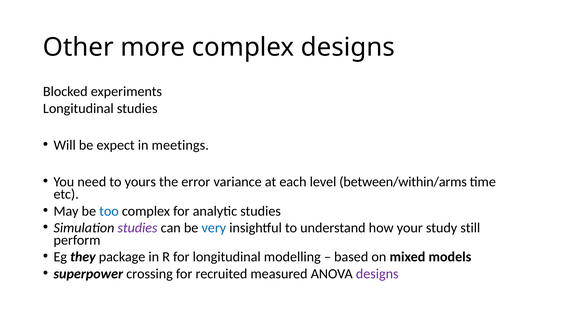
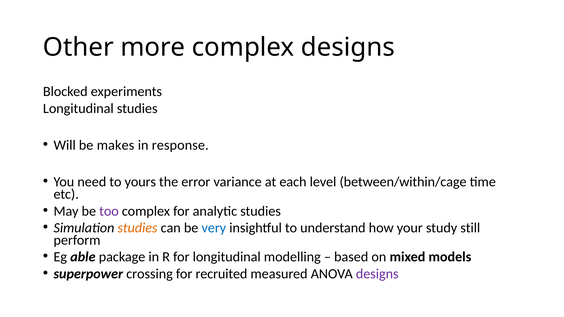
expect: expect -> makes
meetings: meetings -> response
between/within/arms: between/within/arms -> between/within/cage
too colour: blue -> purple
studies at (137, 228) colour: purple -> orange
they: they -> able
